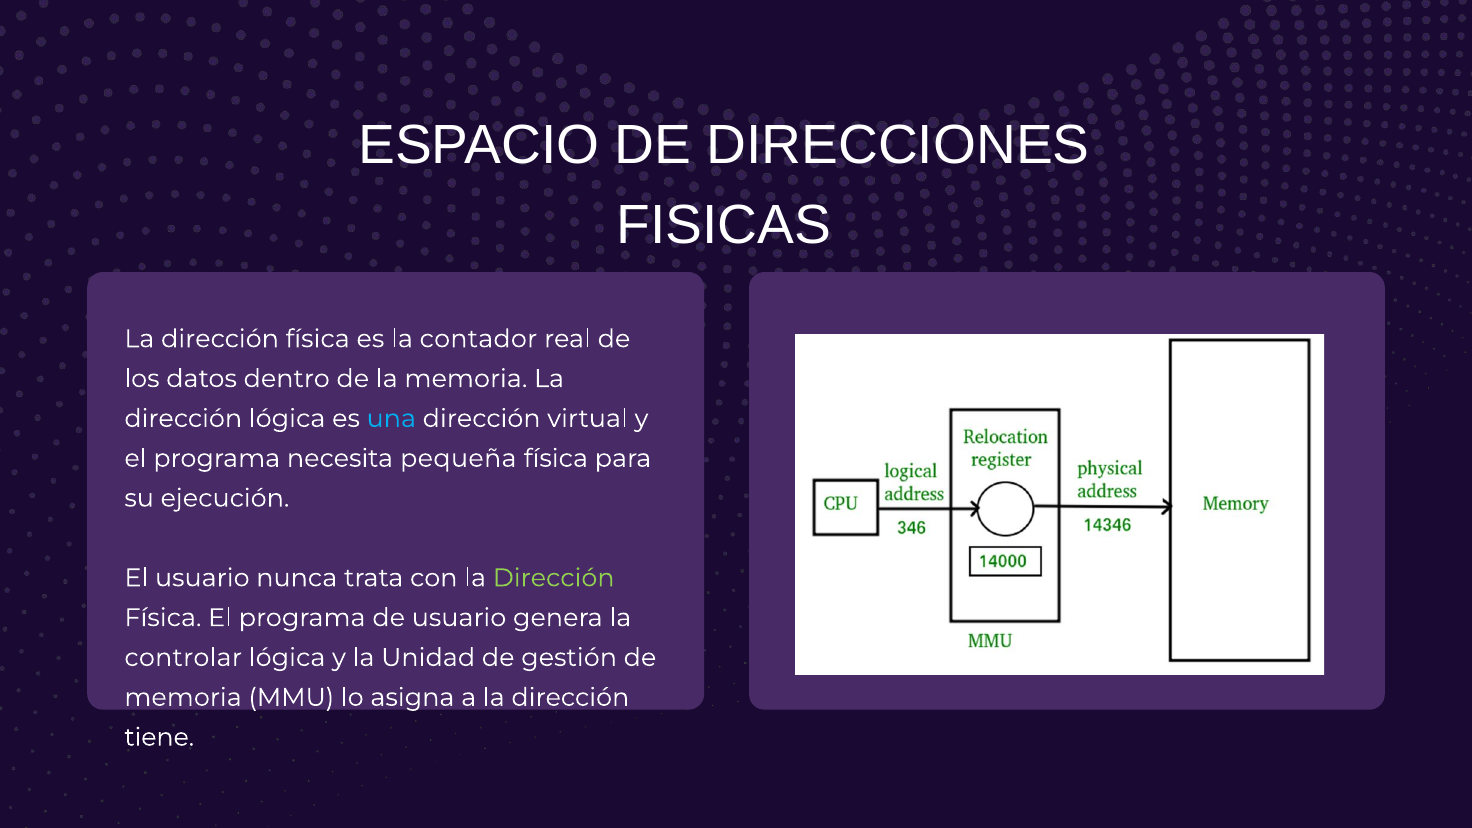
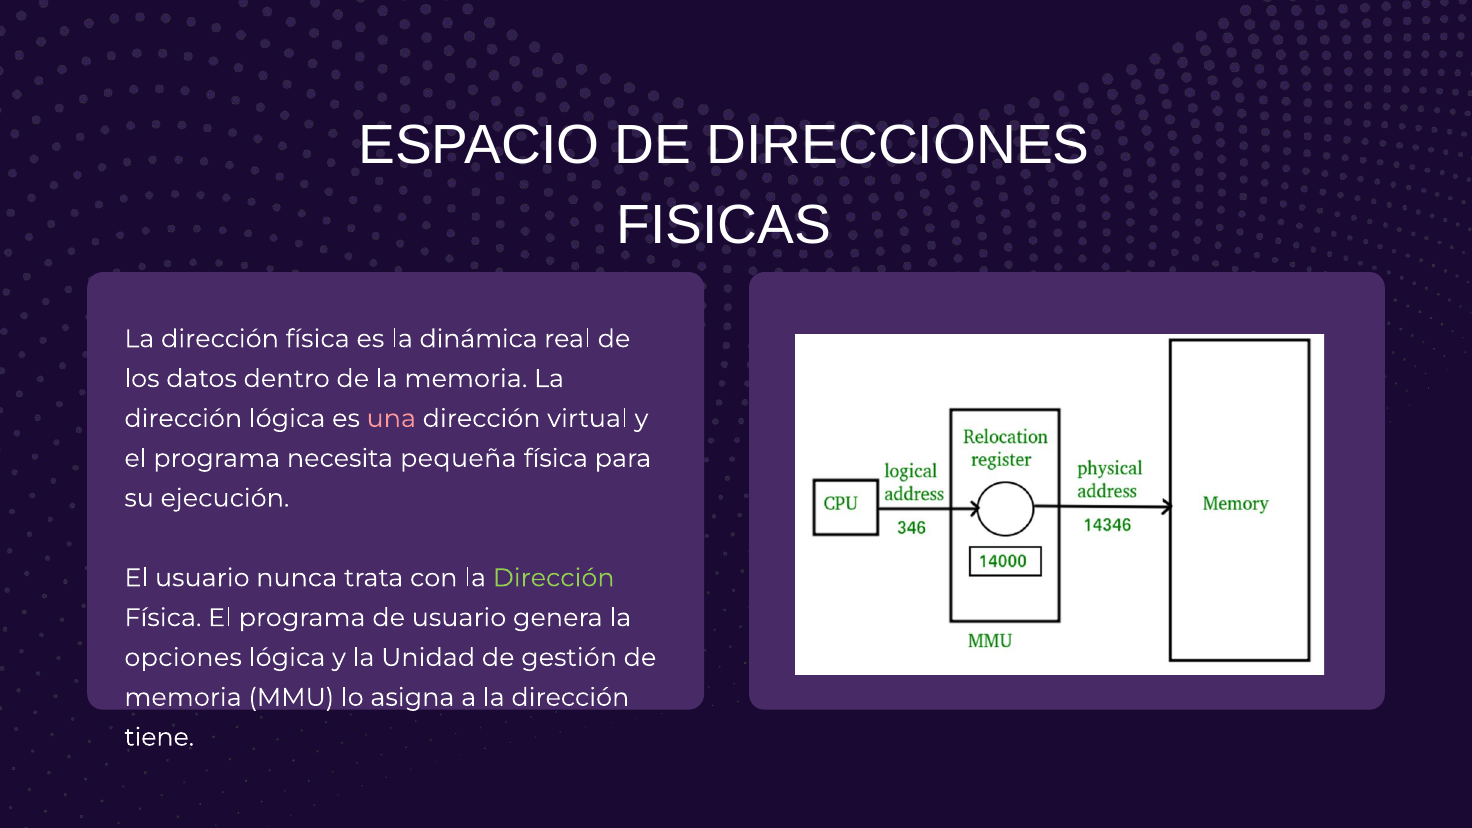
contador: contador -> dinámica
una colour: light blue -> pink
controlar: controlar -> opciones
